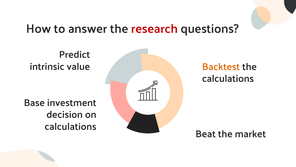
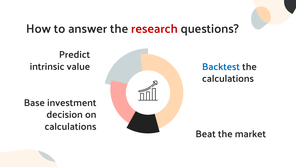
Backtest colour: orange -> blue
